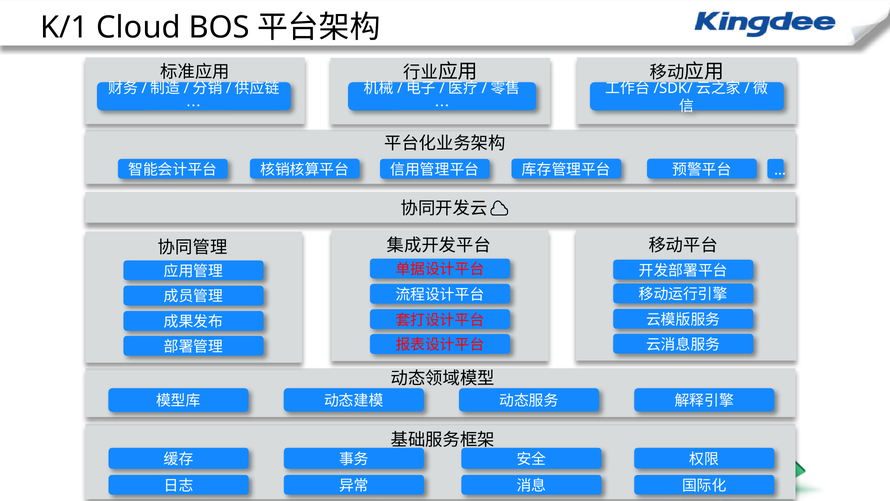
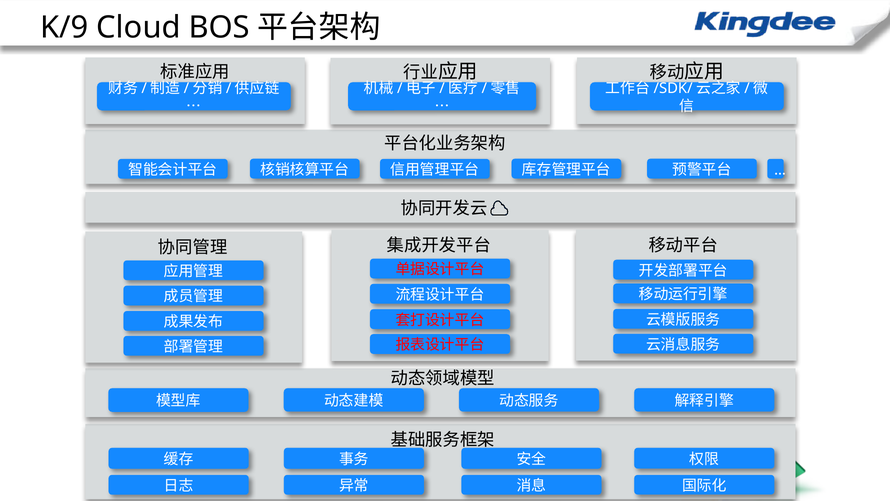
K/1: K/1 -> K/9
